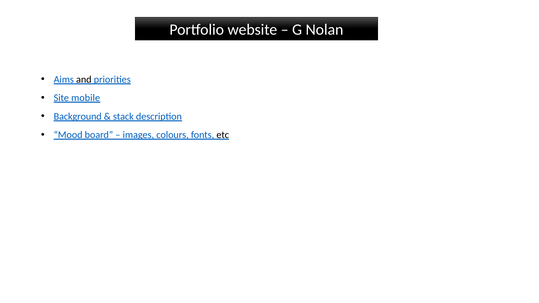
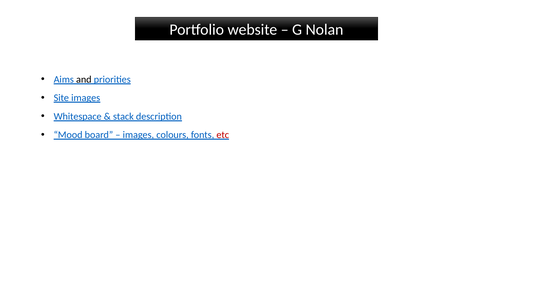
Site mobile: mobile -> images
Background: Background -> Whitespace
etc colour: black -> red
